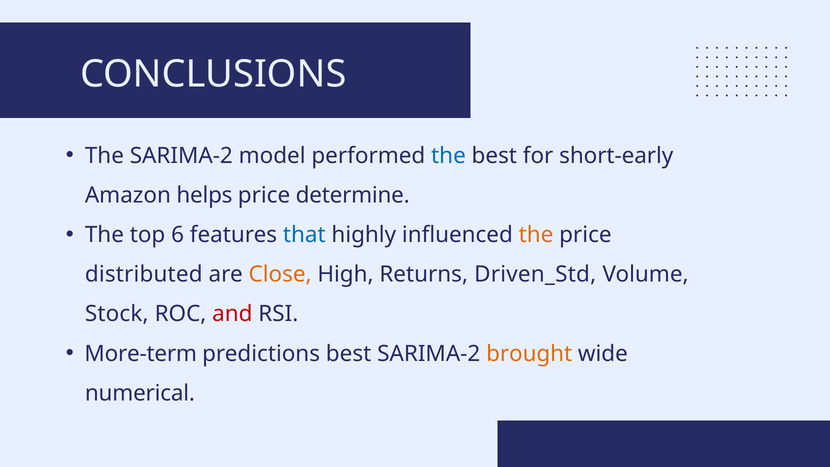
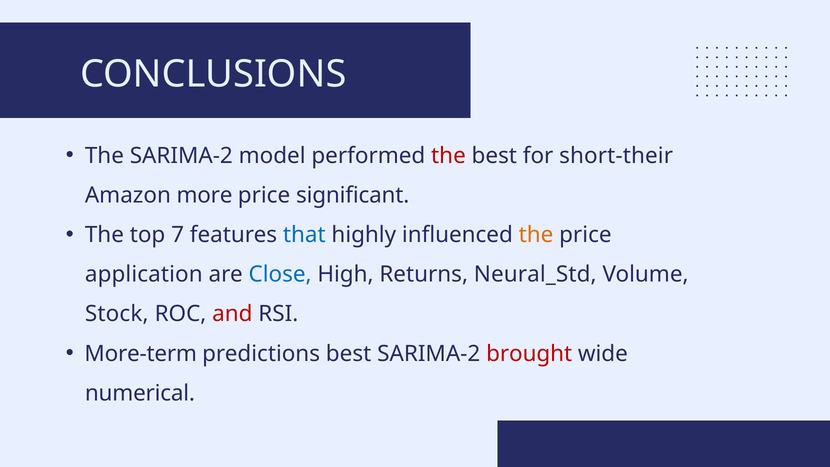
the at (448, 156) colour: blue -> red
short-early: short-early -> short-their
helps: helps -> more
determine: determine -> significant
6: 6 -> 7
distributed: distributed -> application
Close colour: orange -> blue
Driven_Std: Driven_Std -> Neural_Std
brought colour: orange -> red
